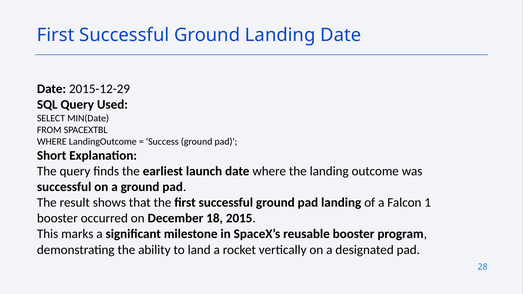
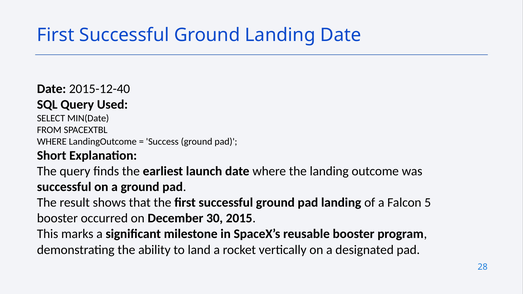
2015-12-29: 2015-12-29 -> 2015-12-40
1: 1 -> 5
18: 18 -> 30
